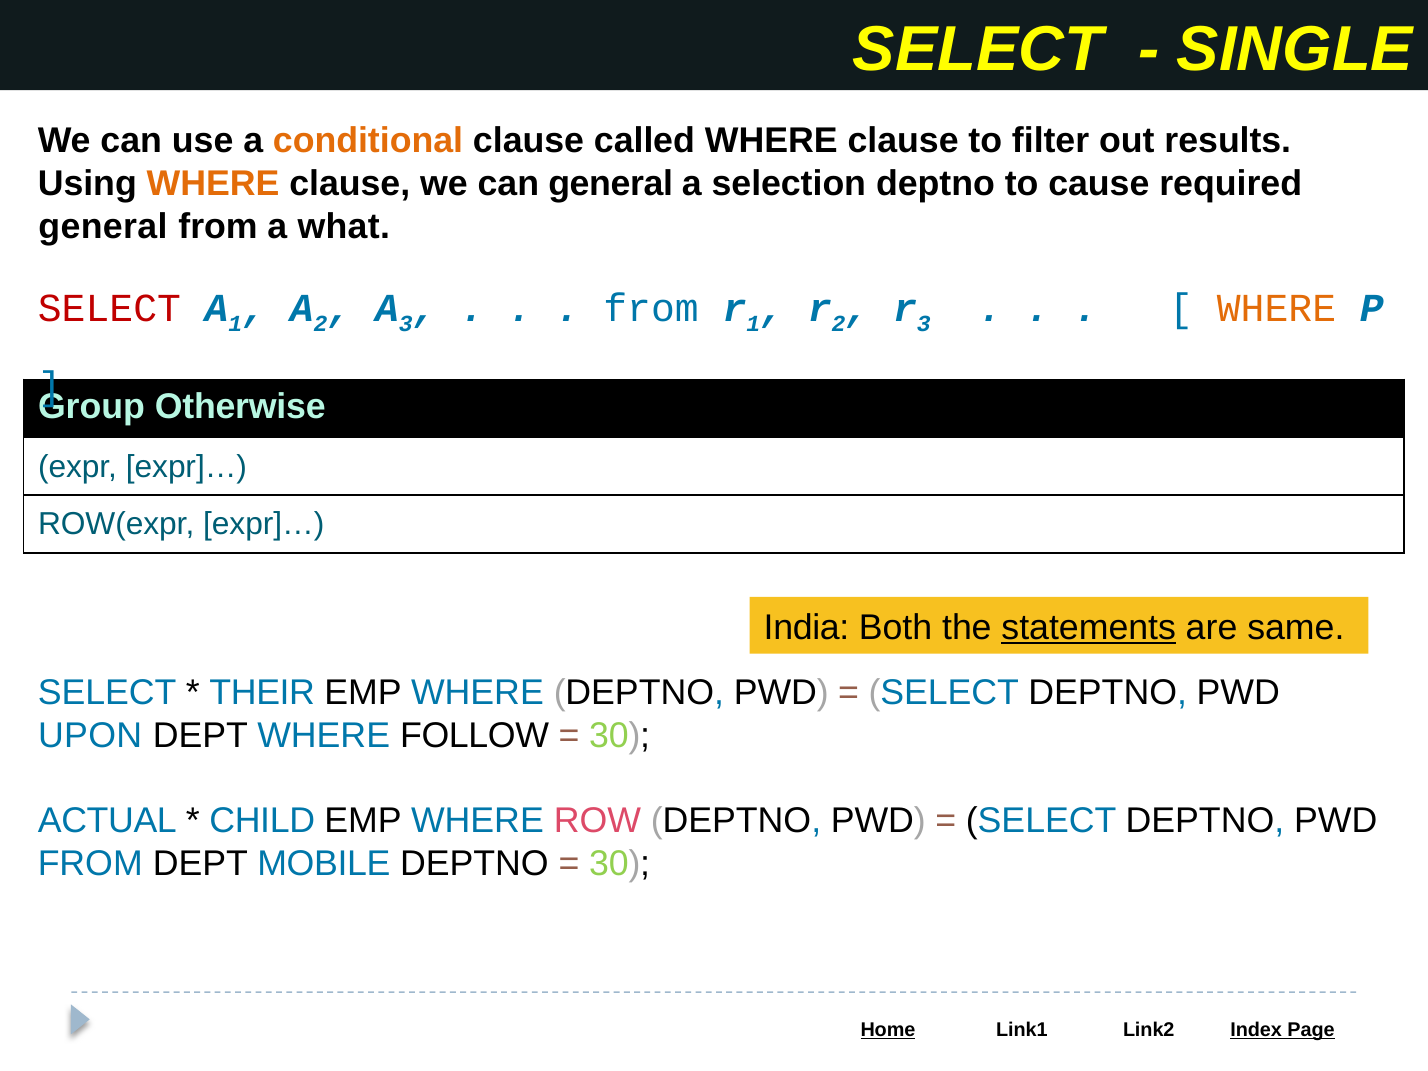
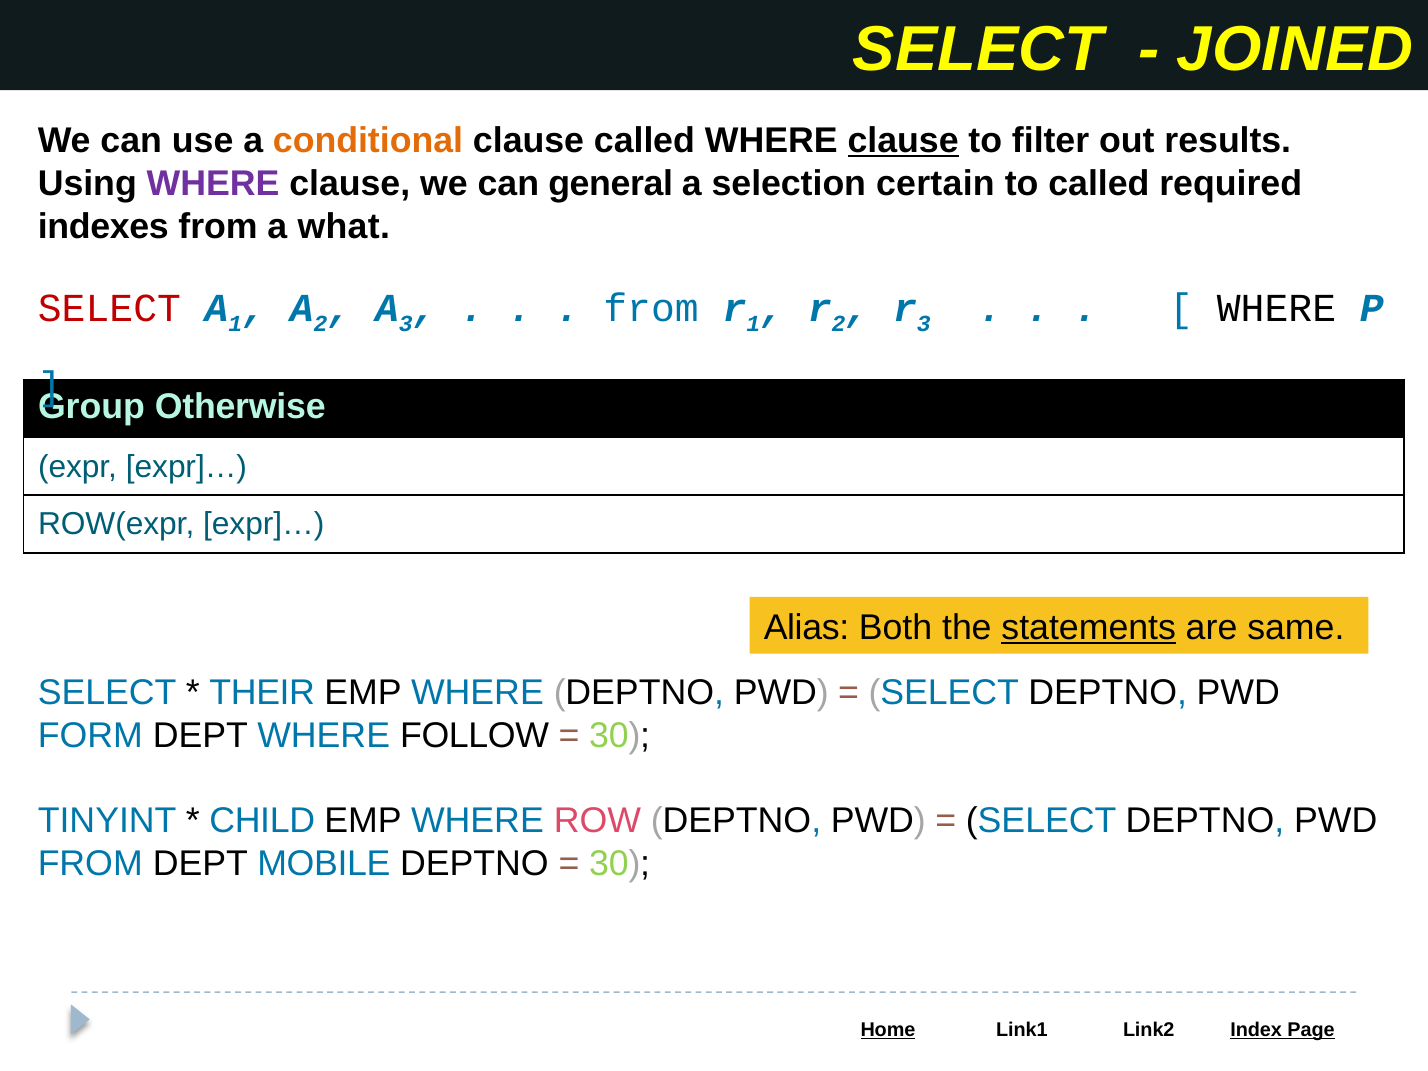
SINGLE: SINGLE -> JOINED
clause at (903, 141) underline: none -> present
WHERE at (213, 184) colour: orange -> purple
selection deptno: deptno -> certain
to cause: cause -> called
general at (103, 226): general -> indexes
WHERE at (1276, 309) colour: orange -> black
India: India -> Alias
UPON: UPON -> FORM
ACTUAL: ACTUAL -> TINYINT
